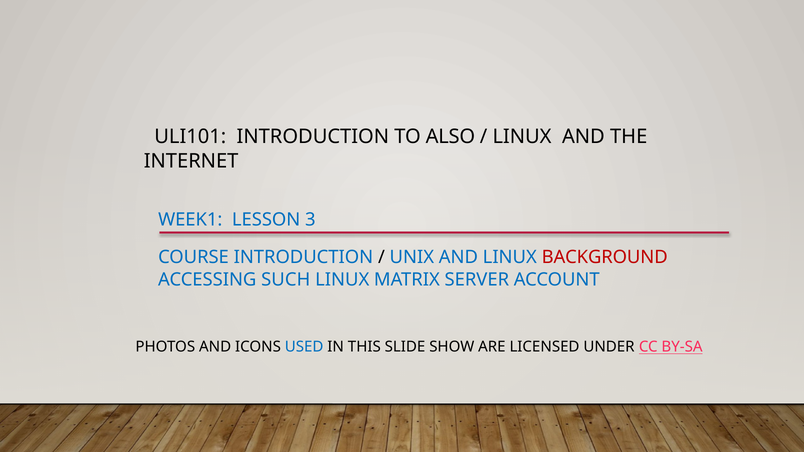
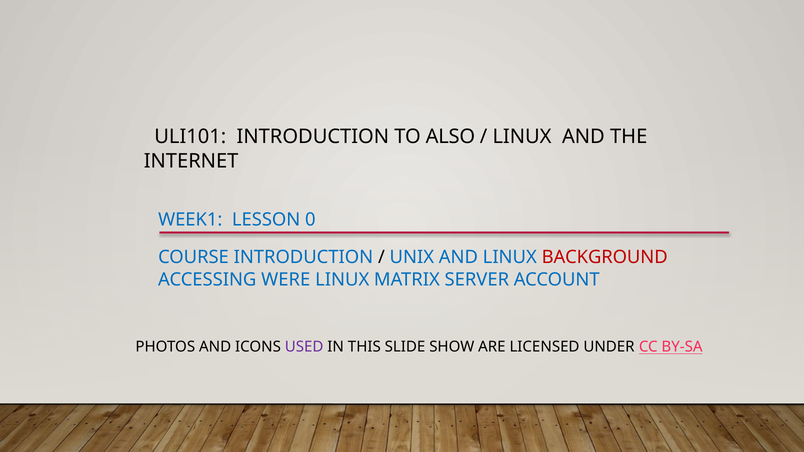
3: 3 -> 0
SUCH: SUCH -> WERE
USED colour: blue -> purple
